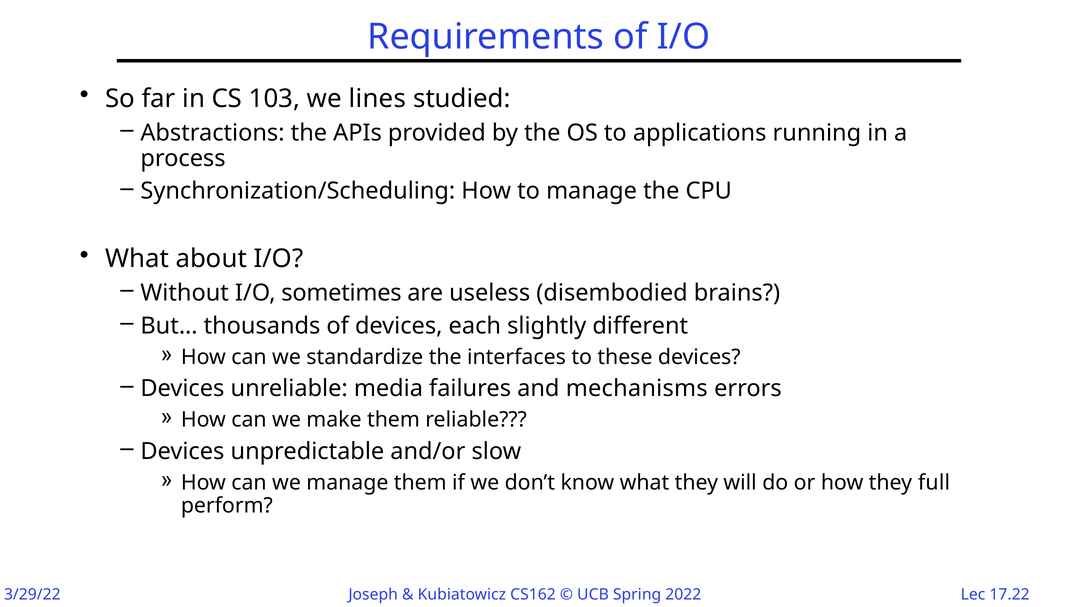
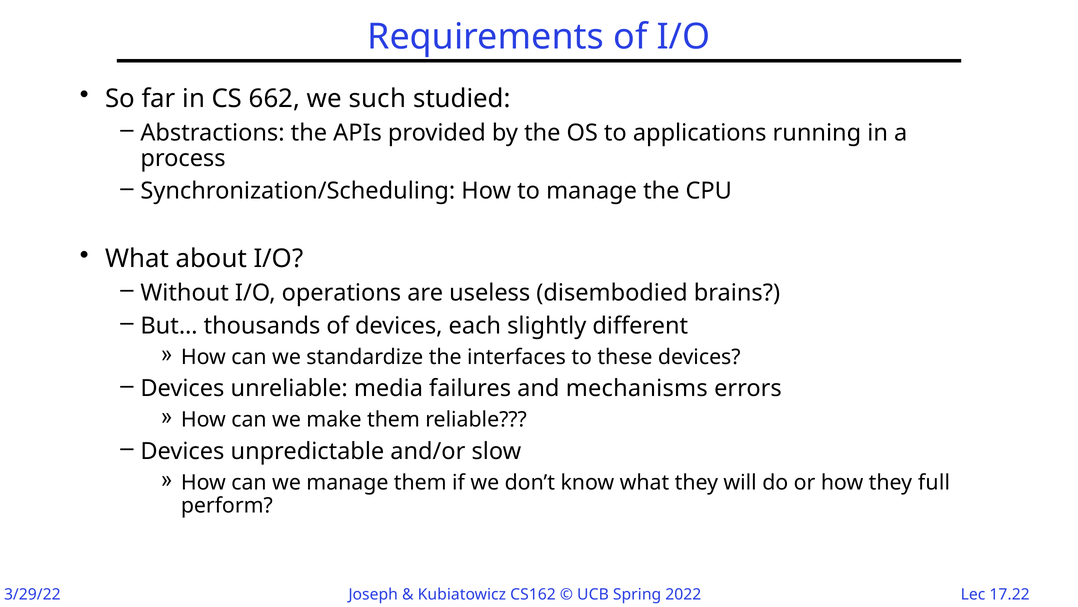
103: 103 -> 662
lines: lines -> such
sometimes: sometimes -> operations
